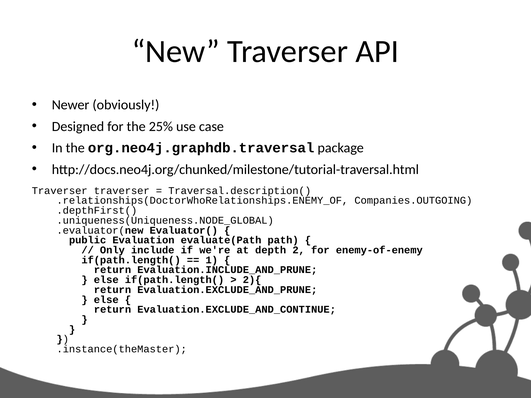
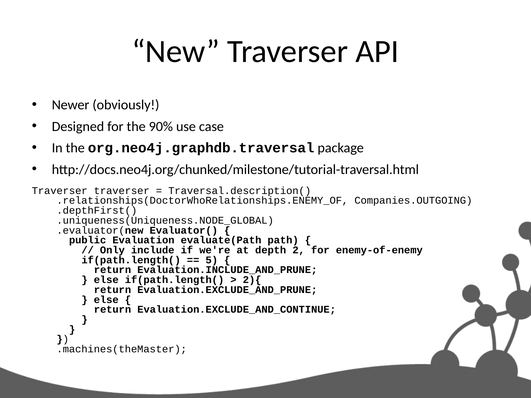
25%: 25% -> 90%
1: 1 -> 5
.instance(theMaster: .instance(theMaster -> .machines(theMaster
